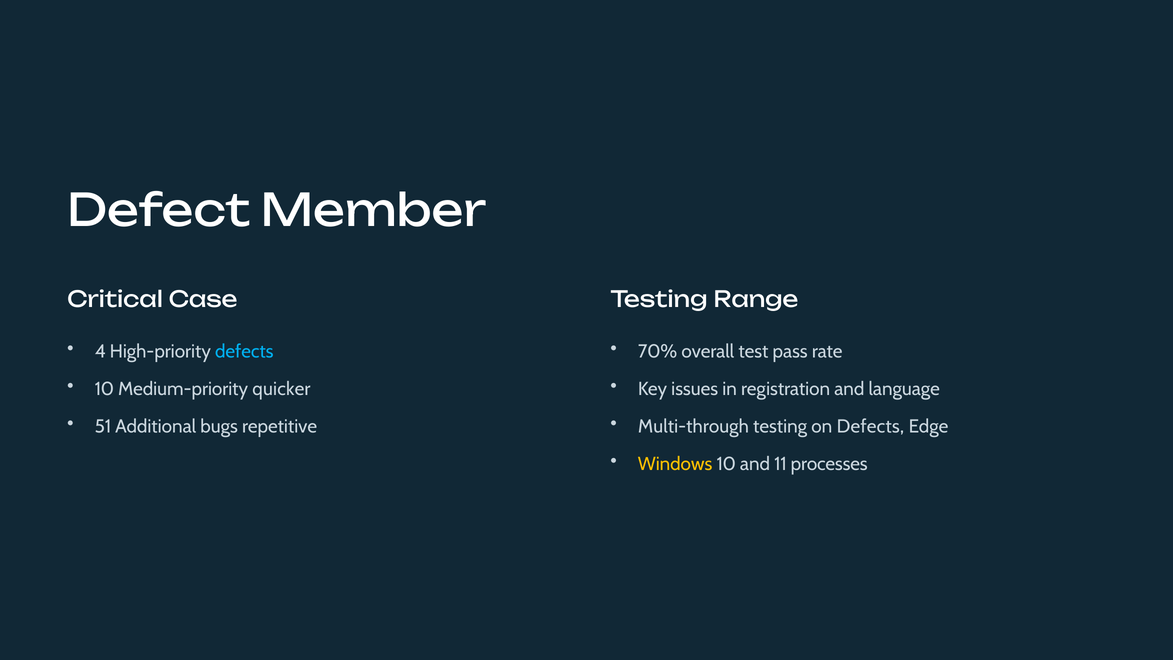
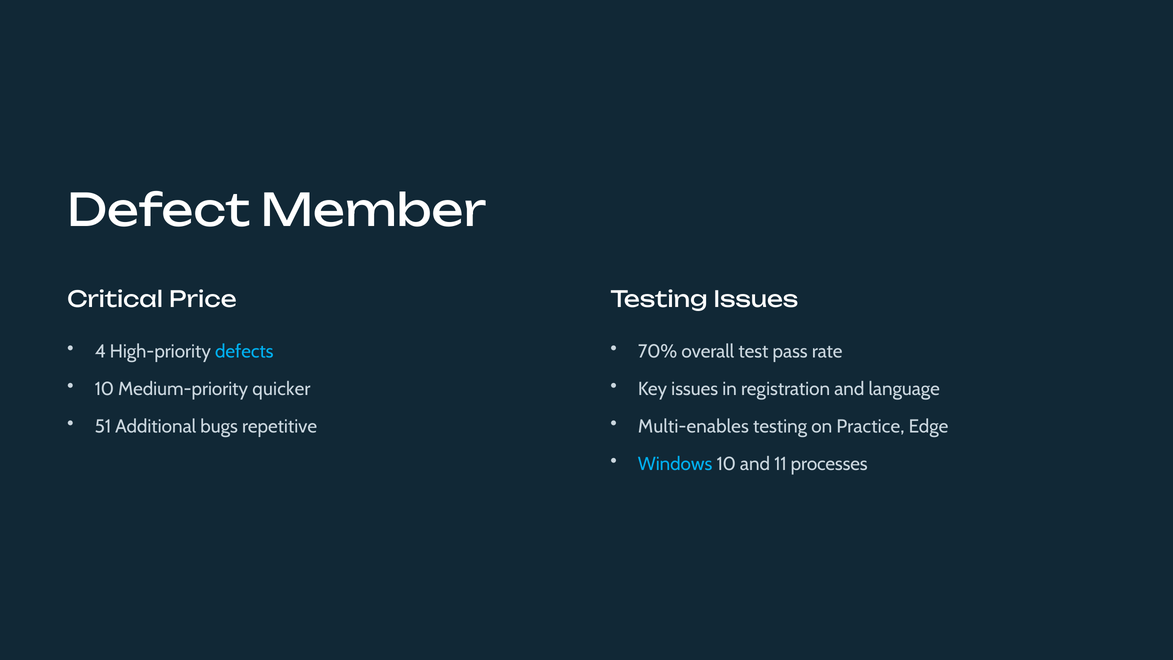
Case: Case -> Price
Testing Range: Range -> Issues
Multi-through: Multi-through -> Multi-enables
on Defects: Defects -> Practice
Windows colour: yellow -> light blue
